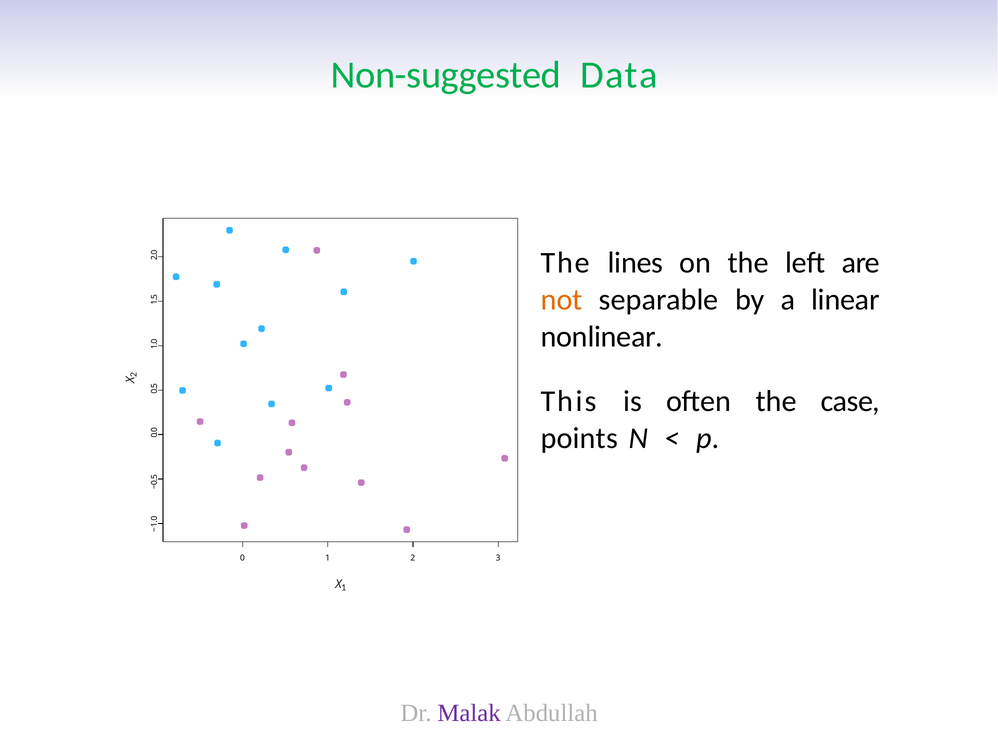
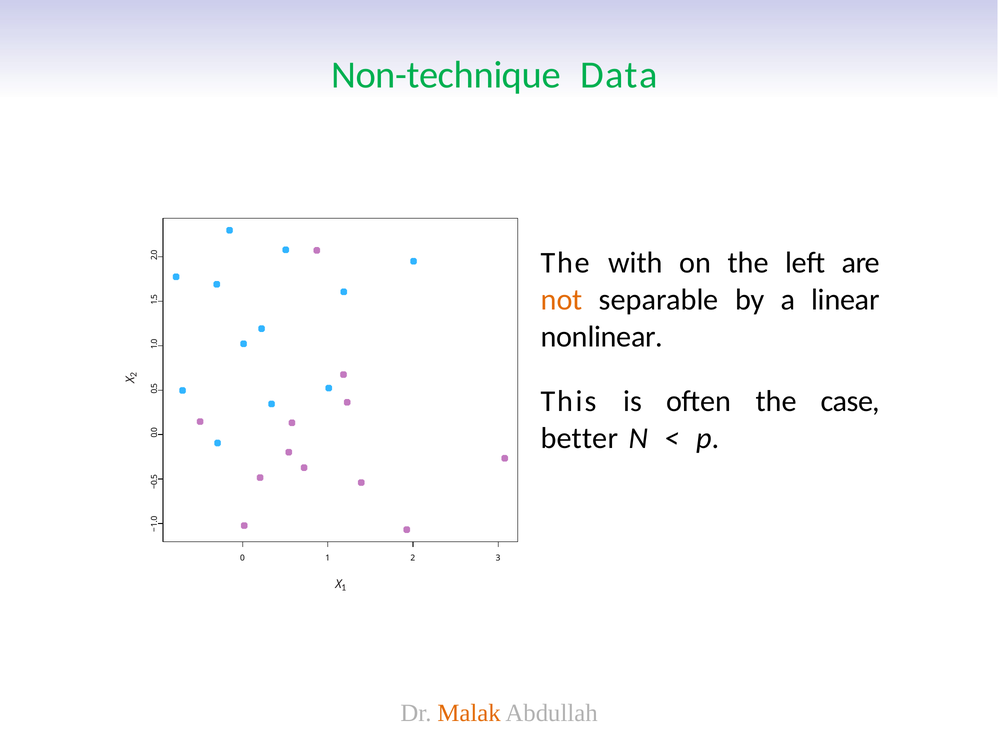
Non-suggested: Non-suggested -> Non-technique
lines: lines -> with
points: points -> better
Malak colour: purple -> orange
